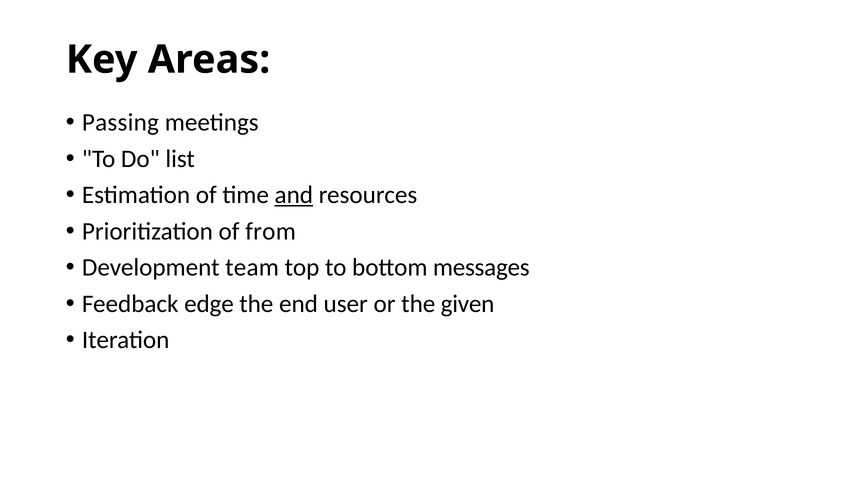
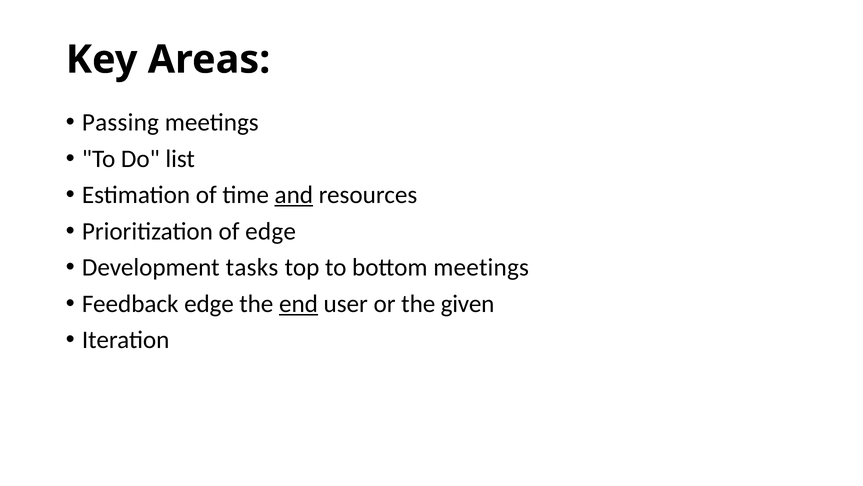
of from: from -> edge
team: team -> tasks
bottom messages: messages -> meetings
end underline: none -> present
